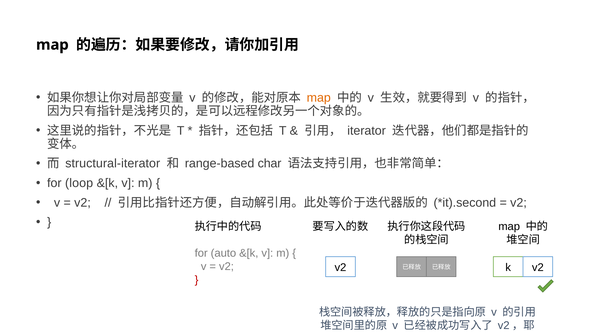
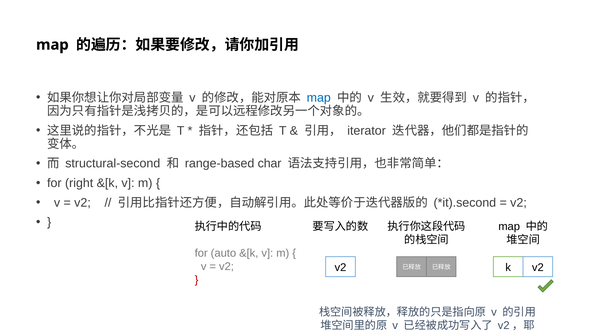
map at (319, 98) colour: orange -> blue
structural-iterator: structural-iterator -> structural-second
loop: loop -> right
